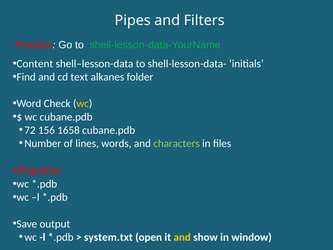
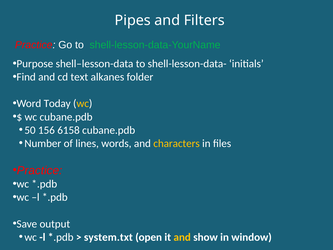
Content: Content -> Purpose
Check: Check -> Today
72: 72 -> 50
1658: 1658 -> 6158
characters colour: light green -> yellow
